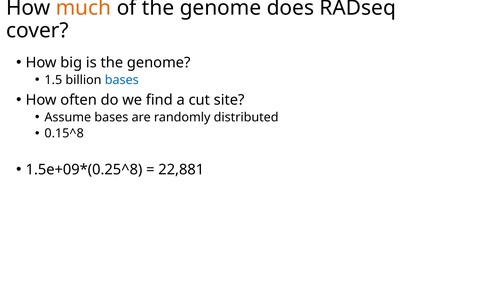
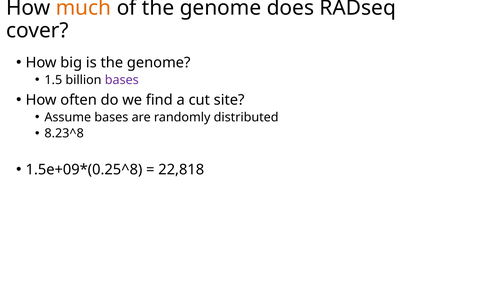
bases at (122, 80) colour: blue -> purple
0.15^8: 0.15^8 -> 8.23^8
22,881: 22,881 -> 22,818
